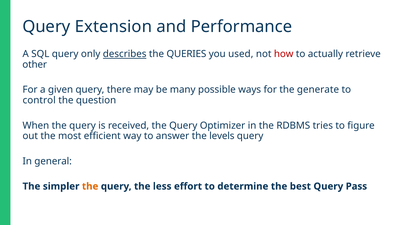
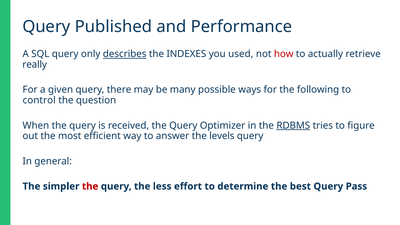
Extension: Extension -> Published
QUERIES: QUERIES -> INDEXES
other: other -> really
generate: generate -> following
RDBMS underline: none -> present
the at (90, 186) colour: orange -> red
